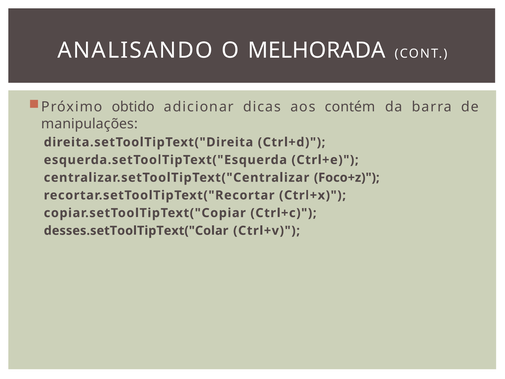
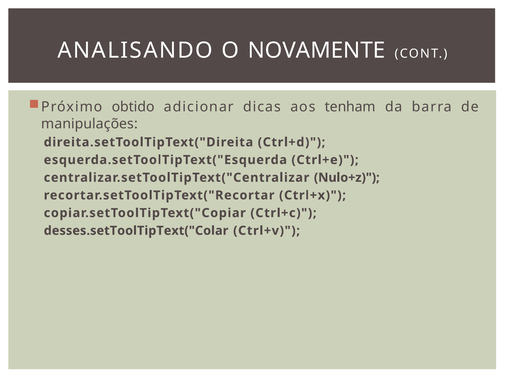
MELHORADA: MELHORADA -> NOVAMENTE
contém: contém -> tenham
Foco+z: Foco+z -> Nulo+z
